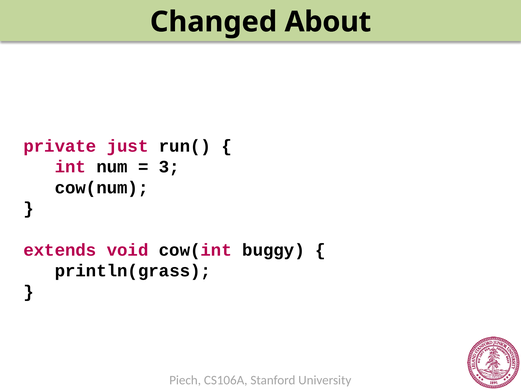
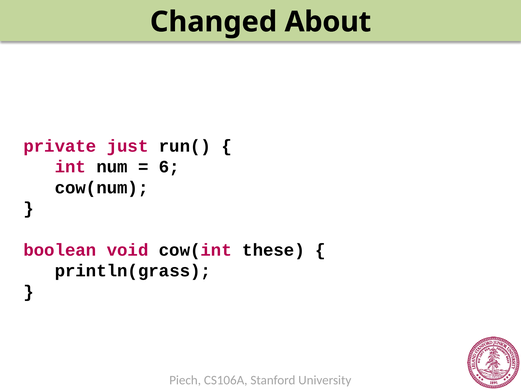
3: 3 -> 6
extends: extends -> boolean
buggy: buggy -> these
